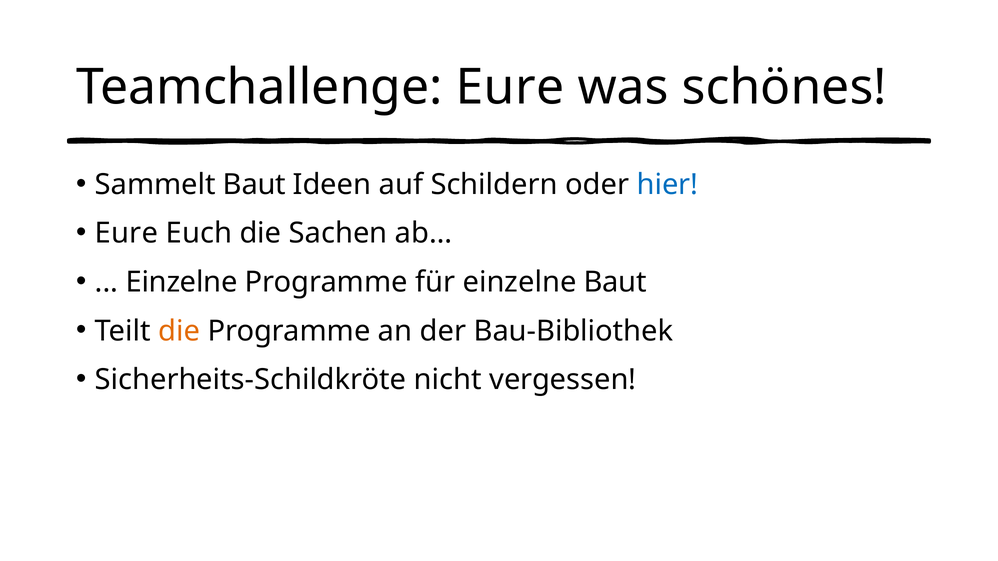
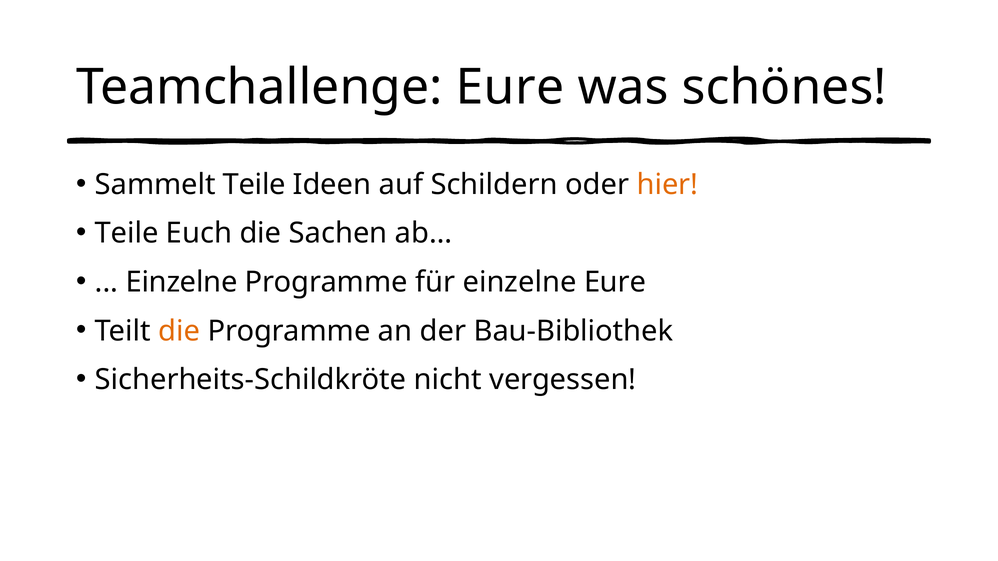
Sammelt Baut: Baut -> Teile
hier colour: blue -> orange
Eure at (126, 233): Eure -> Teile
einzelne Baut: Baut -> Eure
